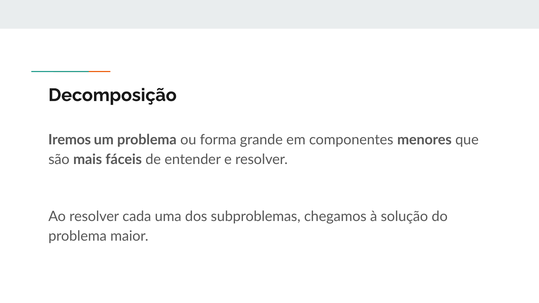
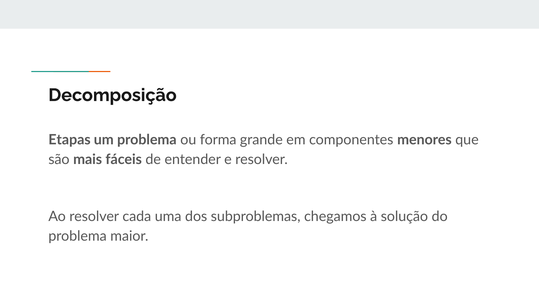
Iremos: Iremos -> Etapas
